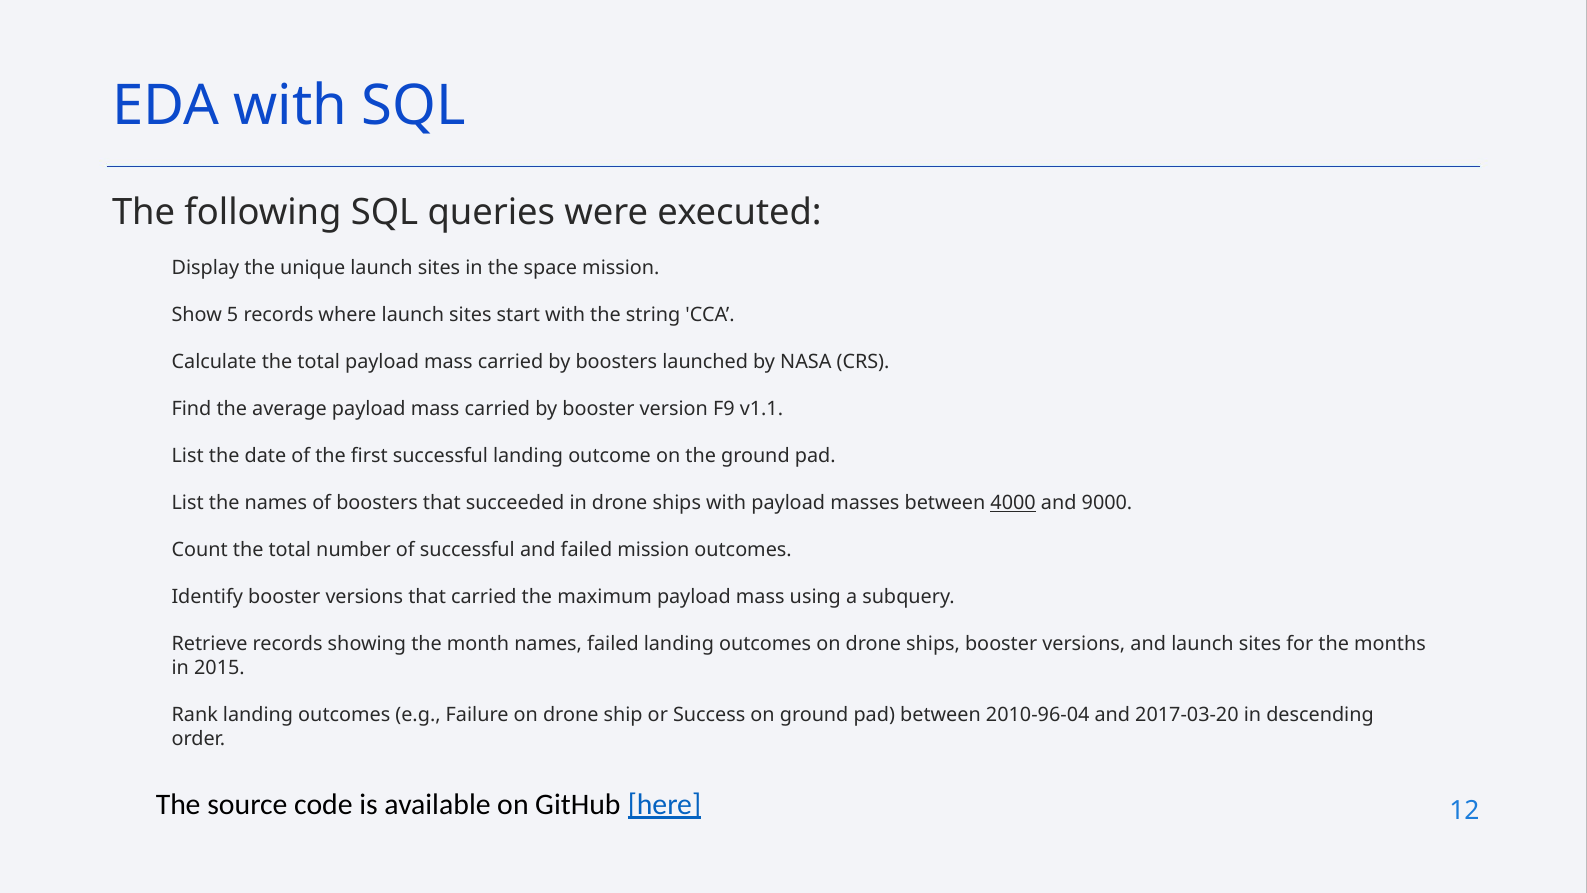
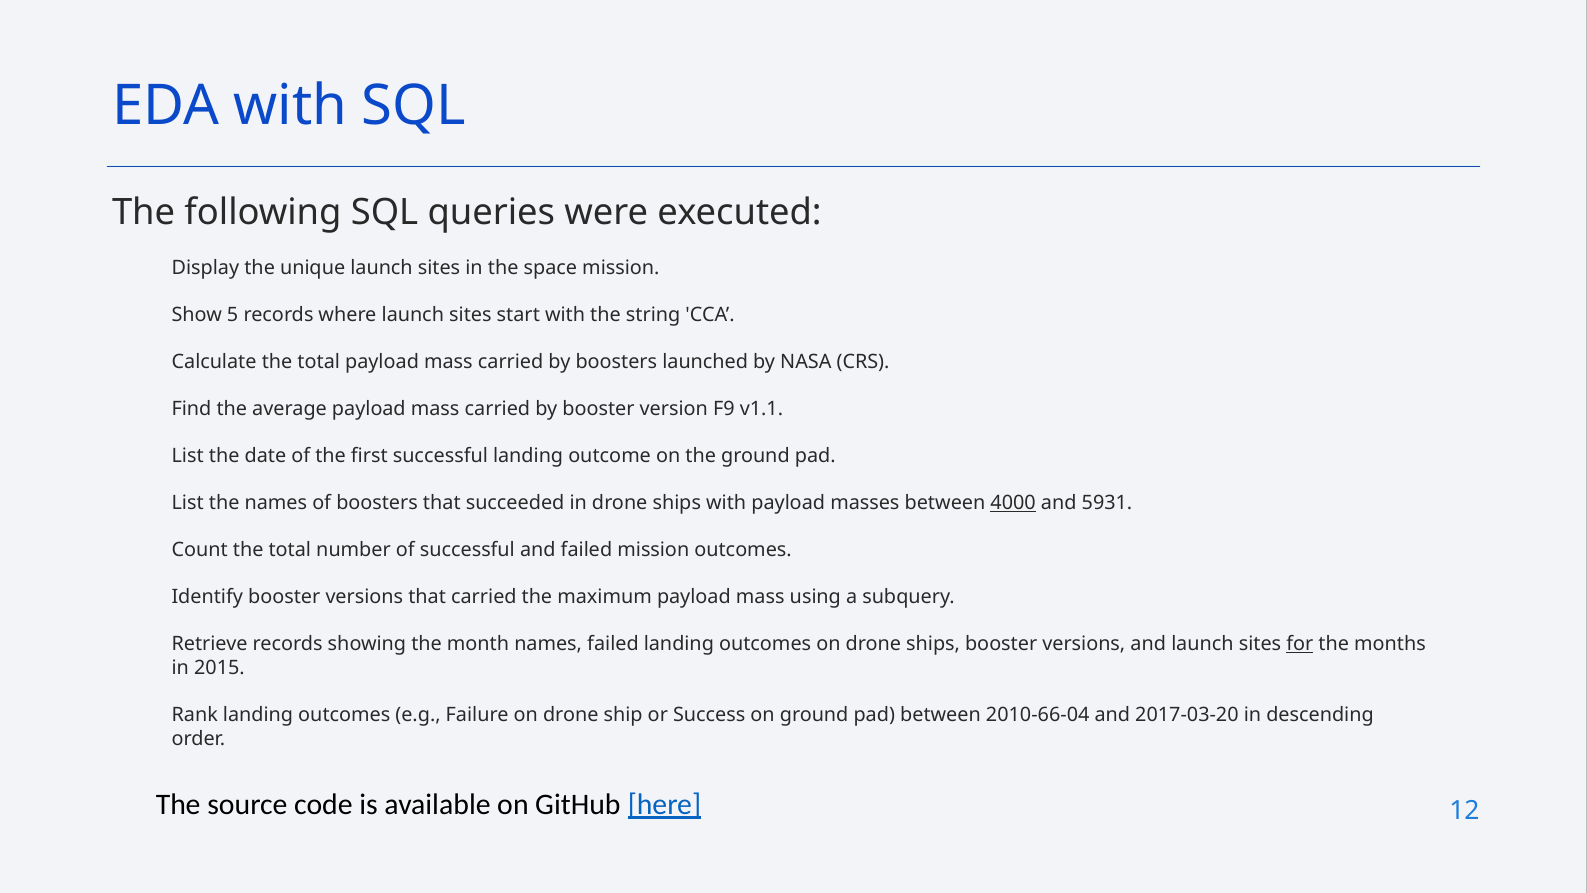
9000: 9000 -> 5931
for underline: none -> present
2010-96-04: 2010-96-04 -> 2010-66-04
